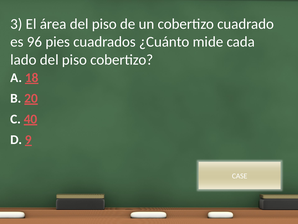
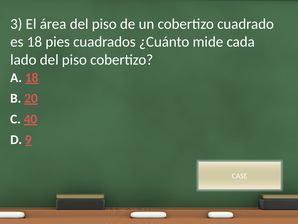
es 96: 96 -> 18
